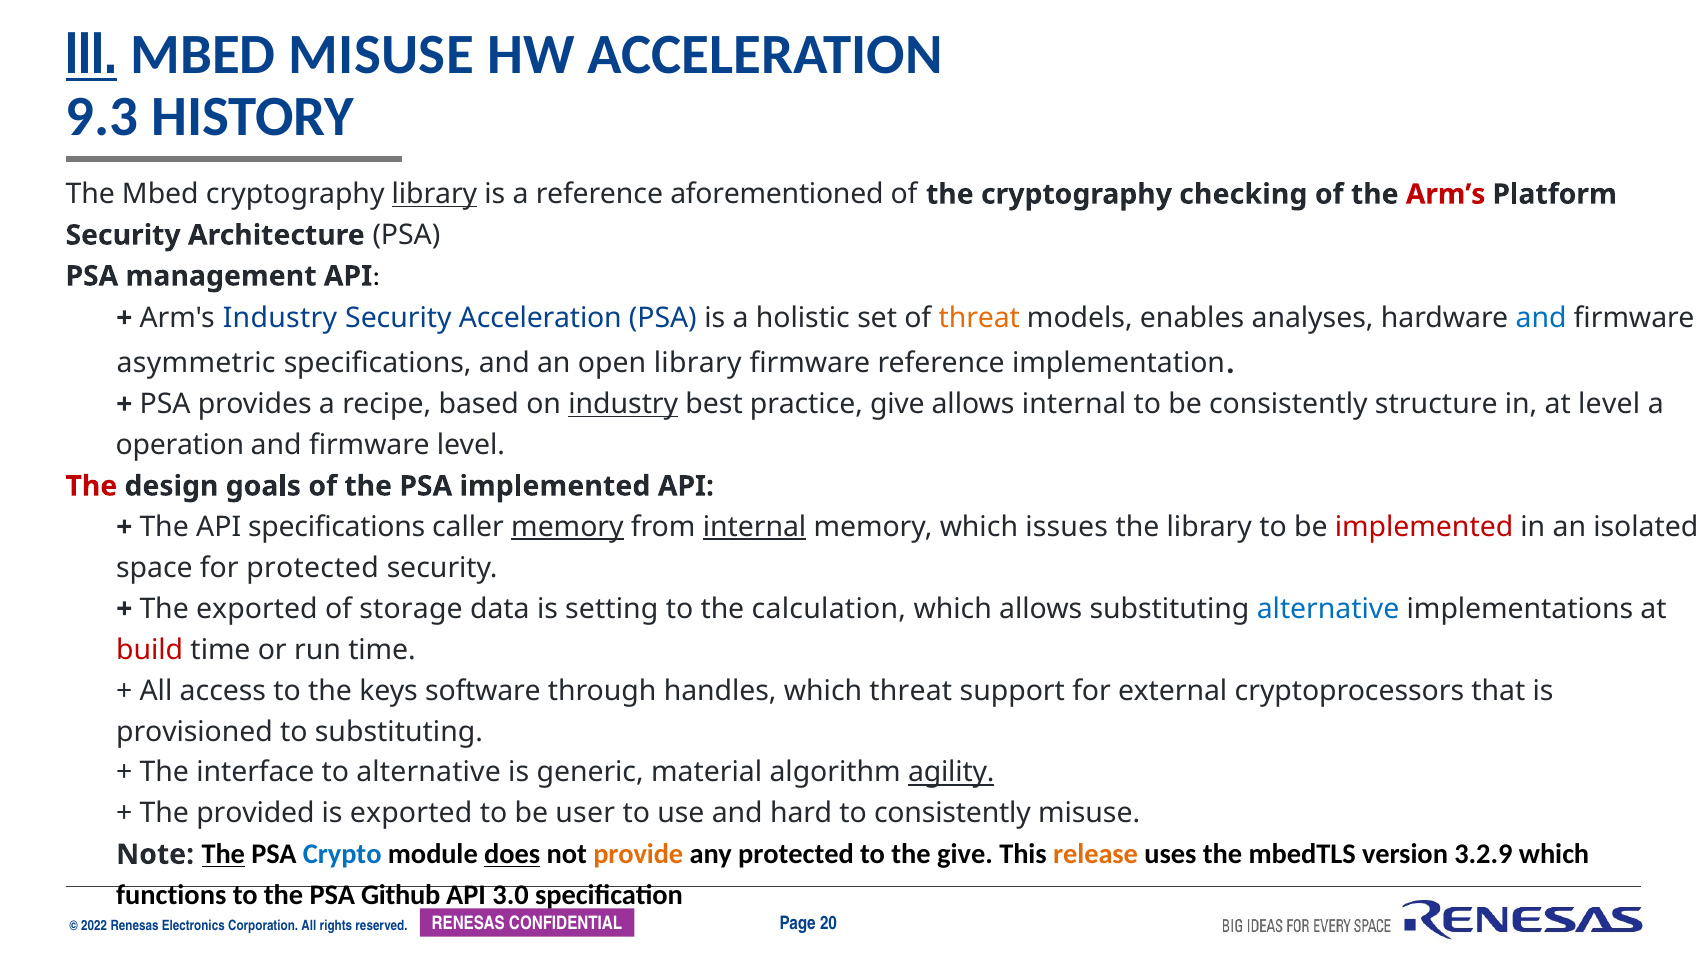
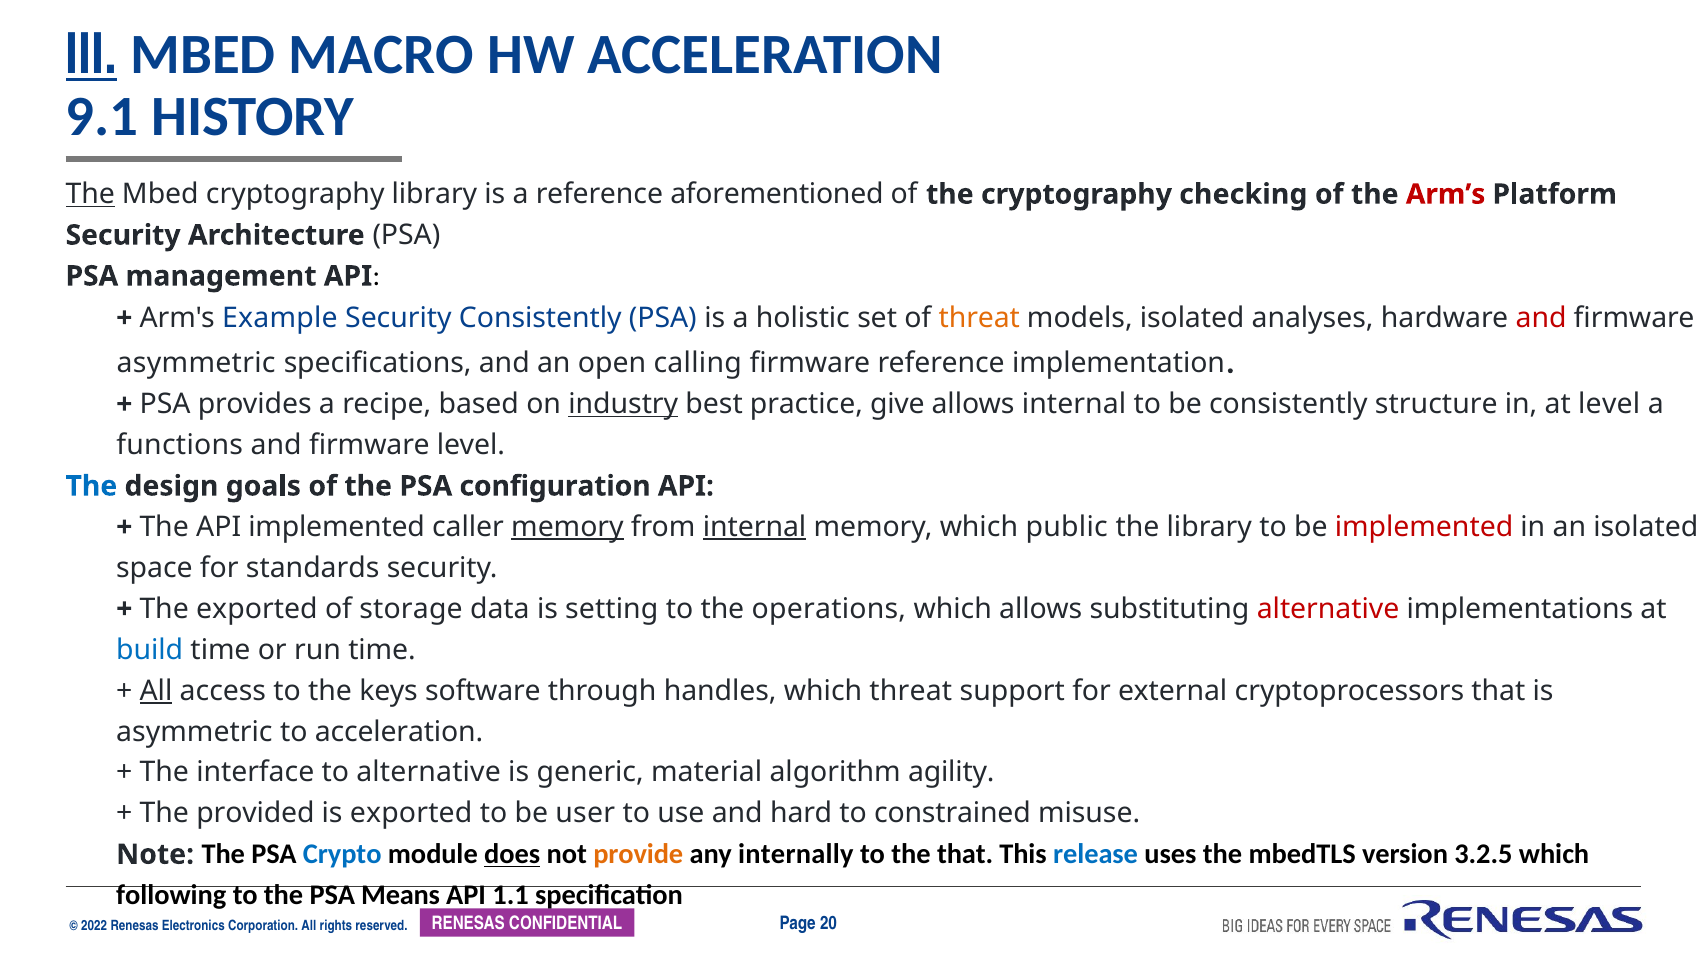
MBED MISUSE: MISUSE -> MACRO
9.3: 9.3 -> 9.1
The at (90, 194) underline: none -> present
library at (434, 194) underline: present -> none
Arm's Industry: Industry -> Example
Security Acceleration: Acceleration -> Consistently
models enables: enables -> isolated
and at (1541, 318) colour: blue -> red
open library: library -> calling
operation: operation -> functions
The at (91, 486) colour: red -> blue
PSA implemented: implemented -> configuration
API specifications: specifications -> implemented
issues: issues -> public
for protected: protected -> standards
calculation: calculation -> operations
alternative at (1328, 609) colour: blue -> red
build colour: red -> blue
All at (156, 691) underline: none -> present
provisioned at (194, 732): provisioned -> asymmetric
to substituting: substituting -> acceleration
agility underline: present -> none
to consistently: consistently -> constrained
The at (223, 855) underline: present -> none
any protected: protected -> internally
the give: give -> that
release colour: orange -> blue
3.2.9: 3.2.9 -> 3.2.5
functions: functions -> following
Github: Github -> Means
3.0: 3.0 -> 1.1
